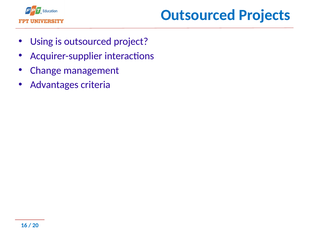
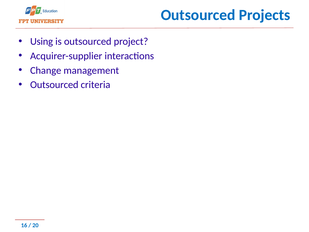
Advantages at (54, 85): Advantages -> Outsourced
